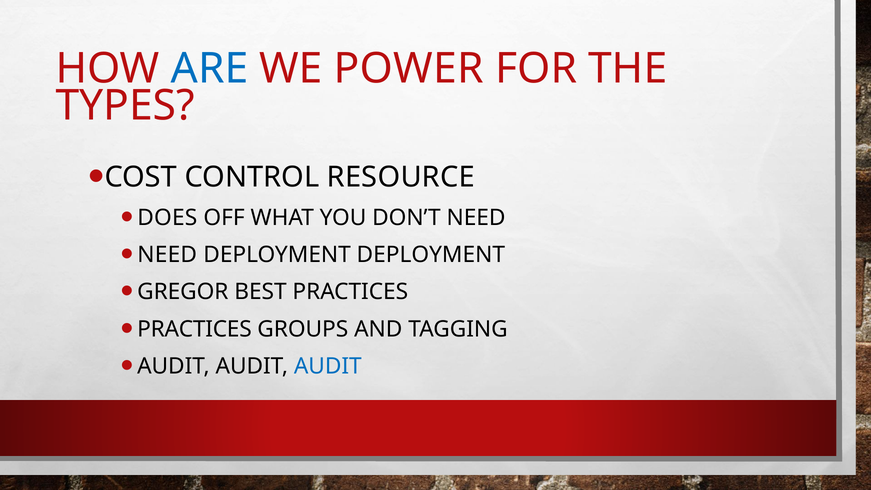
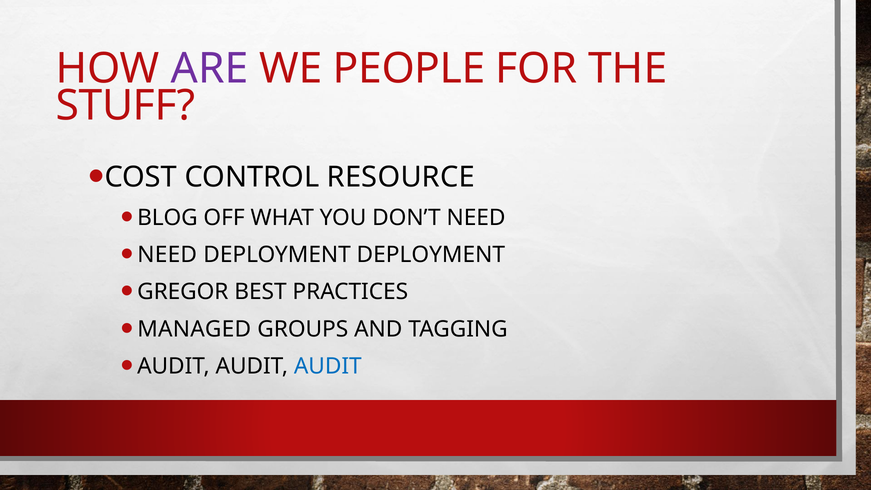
ARE colour: blue -> purple
POWER: POWER -> PEOPLE
TYPES: TYPES -> STUFF
DOES: DOES -> BLOG
PRACTICES at (194, 329): PRACTICES -> MANAGED
